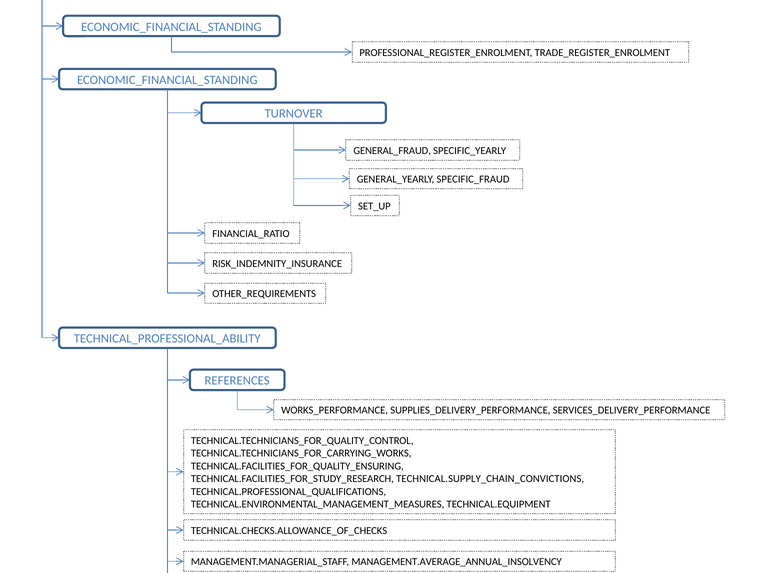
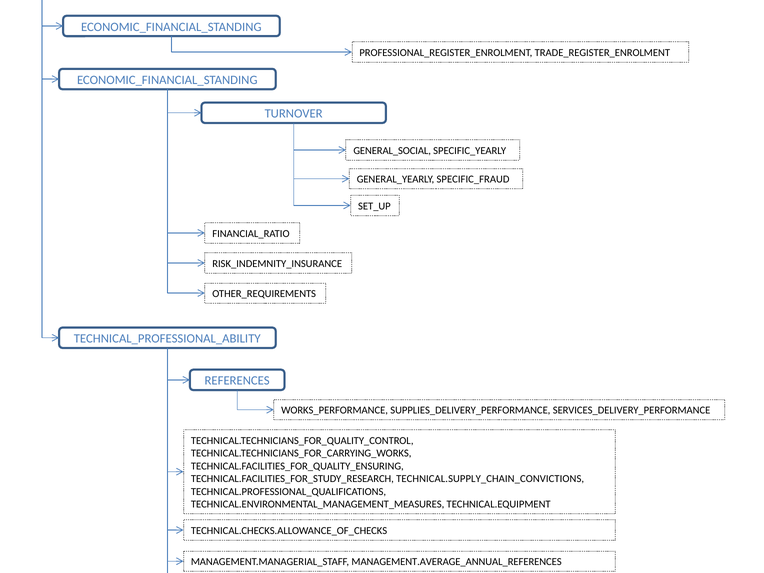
GENERAL_FRAUD: GENERAL_FRAUD -> GENERAL_SOCIAL
MANAGEMENT.AVERAGE_ANNUAL_INSOLVENCY: MANAGEMENT.AVERAGE_ANNUAL_INSOLVENCY -> MANAGEMENT.AVERAGE_ANNUAL_REFERENCES
